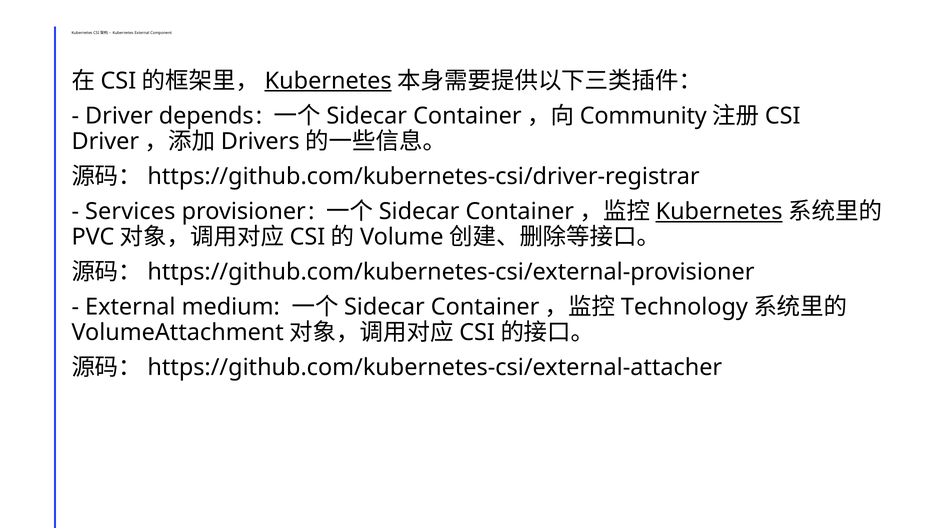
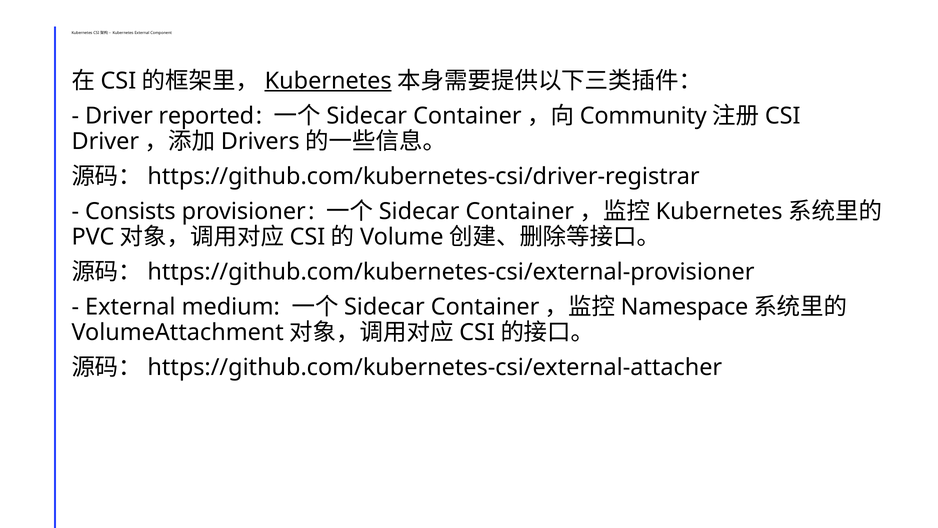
depends: depends -> reported
Services: Services -> Consists
Kubernetes at (719, 211) underline: present -> none
Technology: Technology -> Namespace
